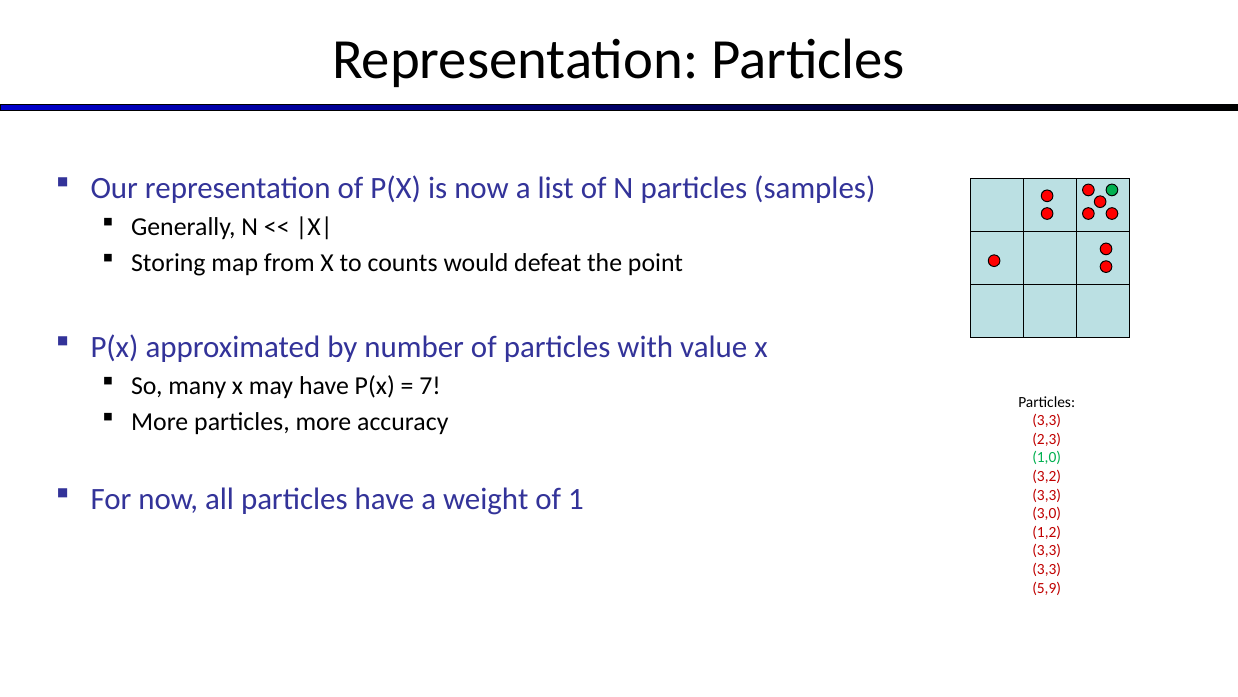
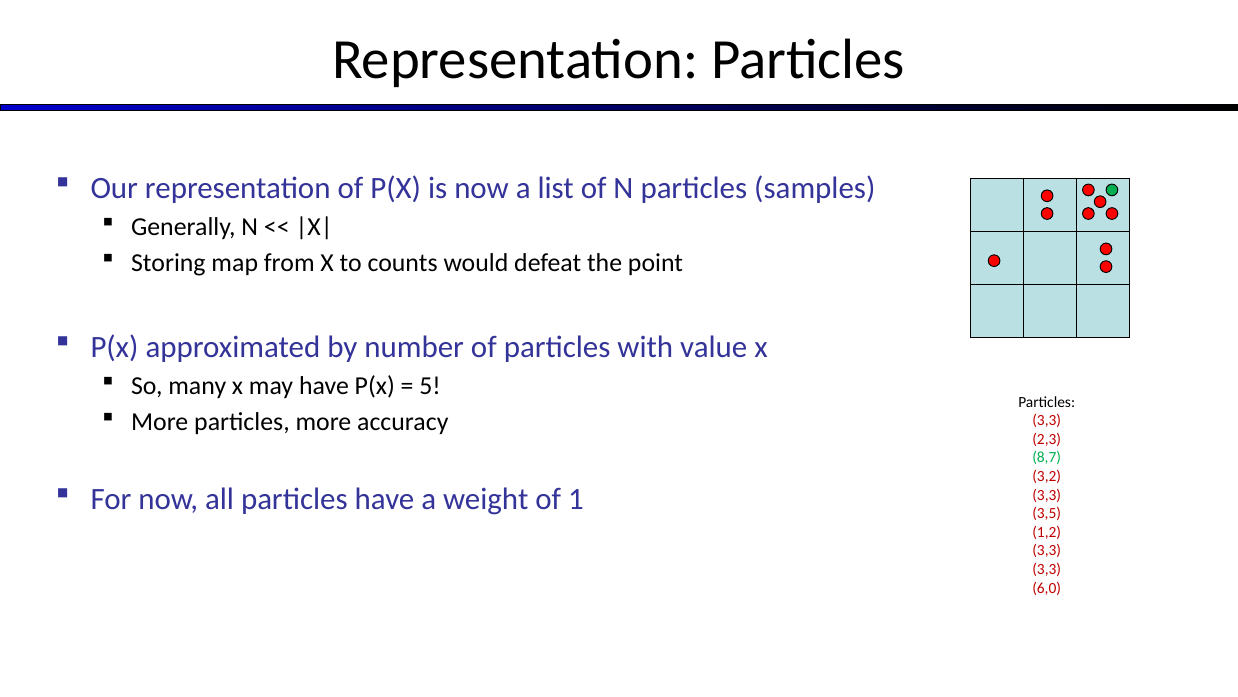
7: 7 -> 5
1,0: 1,0 -> 8,7
3,0: 3,0 -> 3,5
5,9: 5,9 -> 6,0
